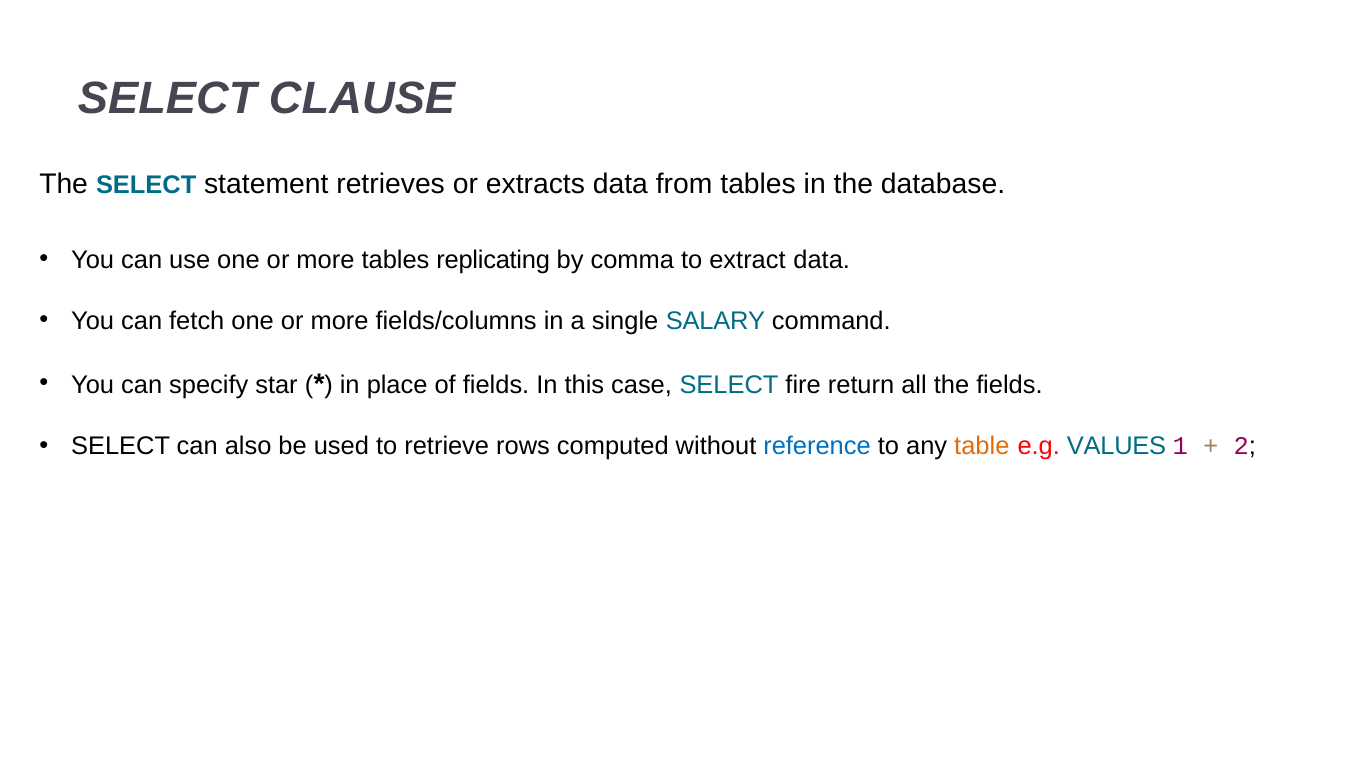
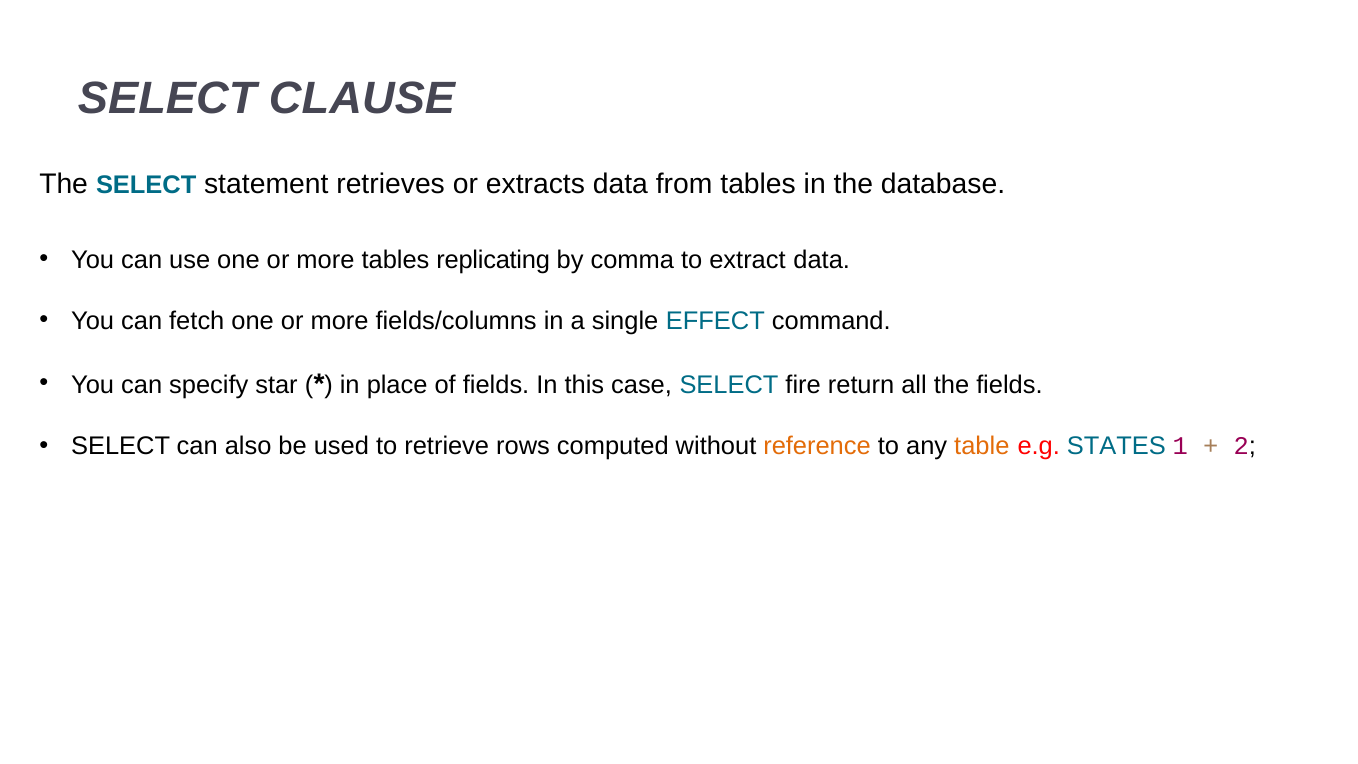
SALARY: SALARY -> EFFECT
reference colour: blue -> orange
VALUES: VALUES -> STATES
